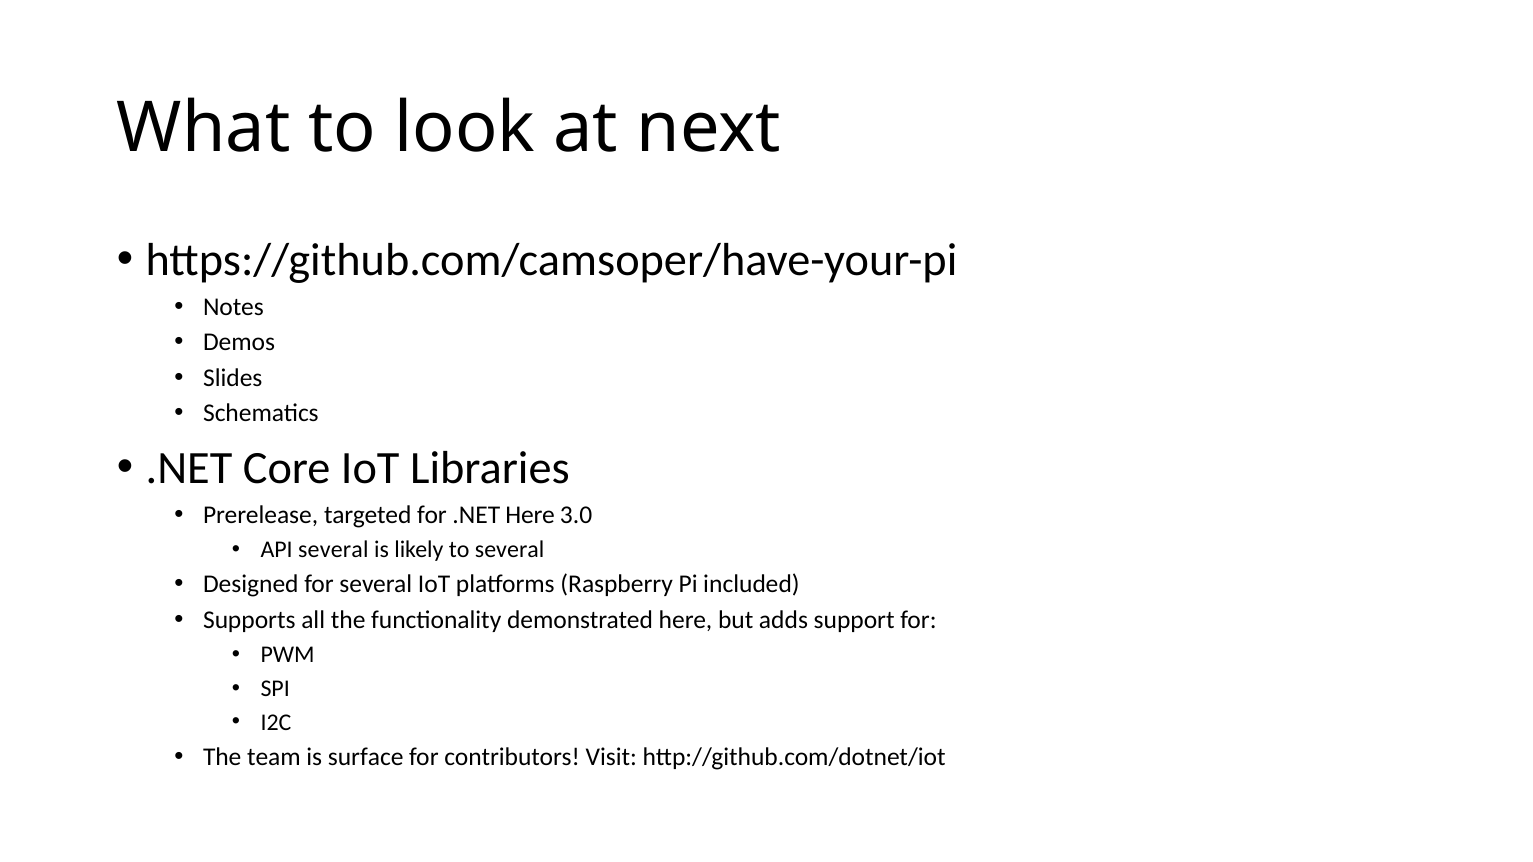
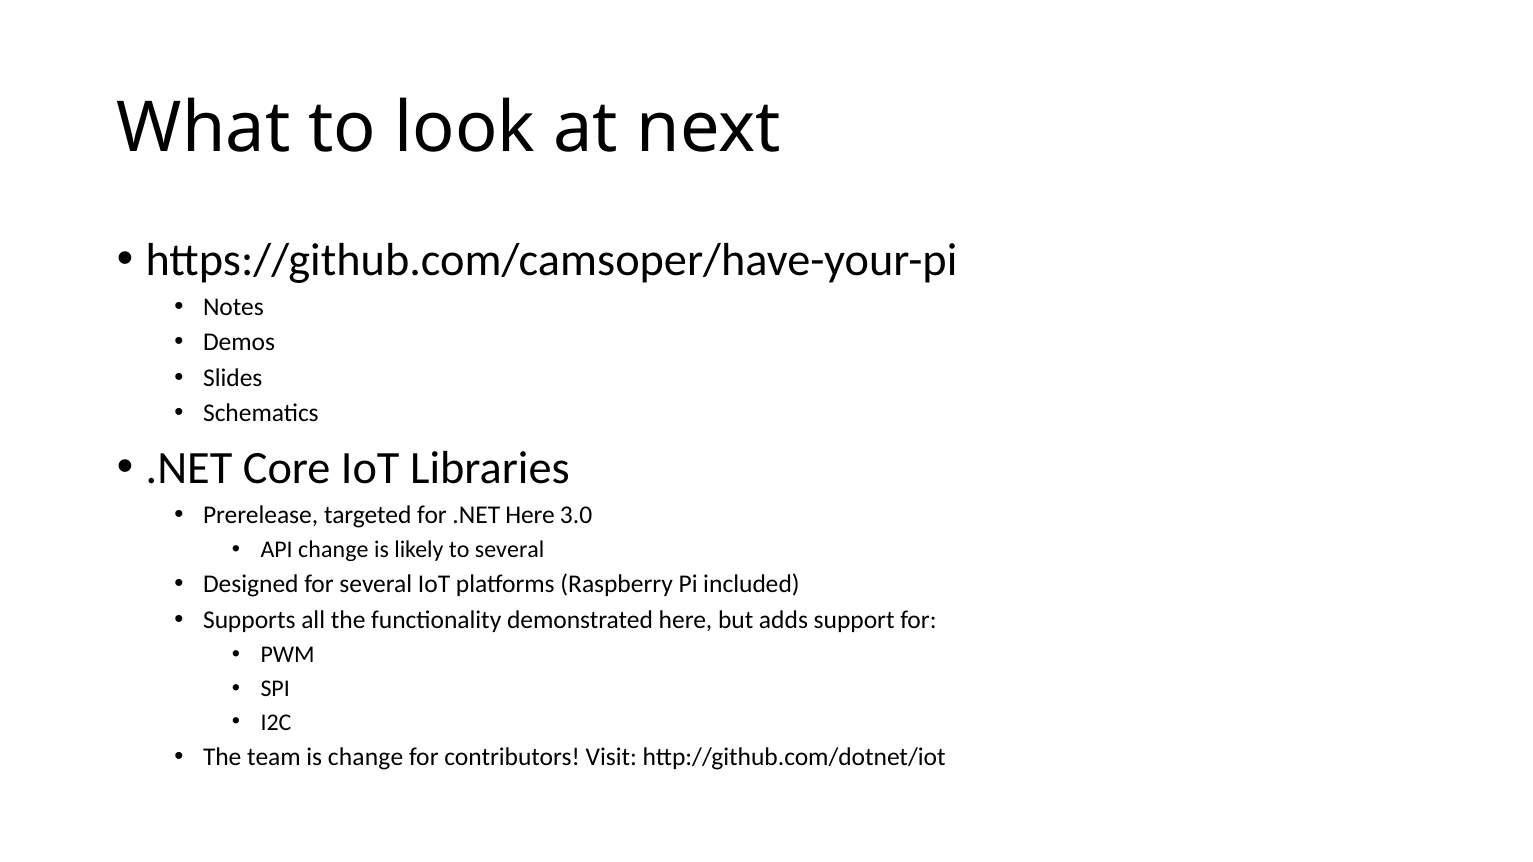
API several: several -> change
is surface: surface -> change
